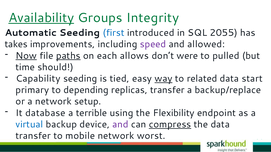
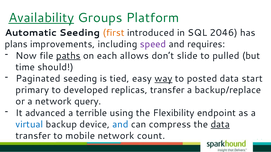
Integrity: Integrity -> Platform
first colour: blue -> orange
2055: 2055 -> 2046
takes: takes -> plans
allowed: allowed -> requires
Now underline: present -> none
were: were -> slide
Capability: Capability -> Paginated
related: related -> posted
depending: depending -> developed
setup: setup -> query
database: database -> advanced
and at (120, 125) colour: purple -> blue
compress underline: present -> none
data at (220, 125) underline: none -> present
worst: worst -> count
